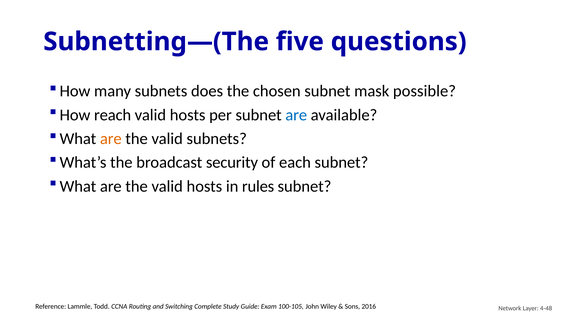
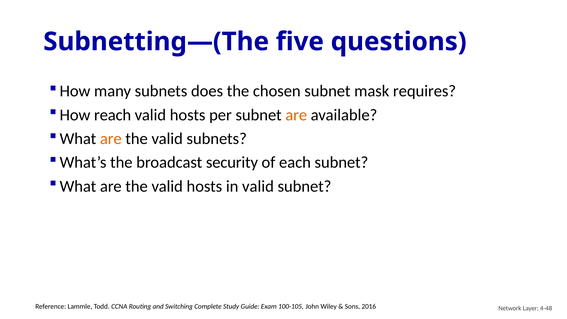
possible: possible -> requires
are at (296, 115) colour: blue -> orange
in rules: rules -> valid
